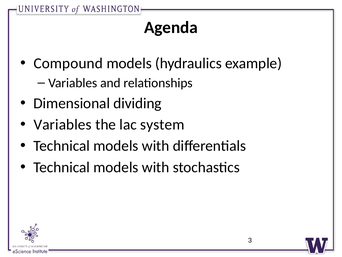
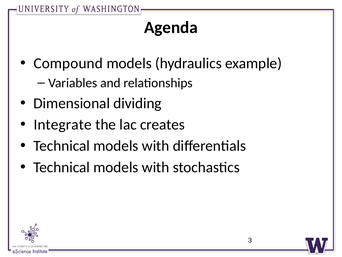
Variables at (63, 124): Variables -> Integrate
system: system -> creates
